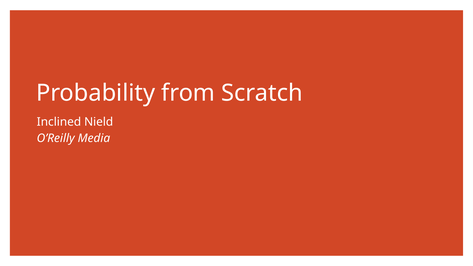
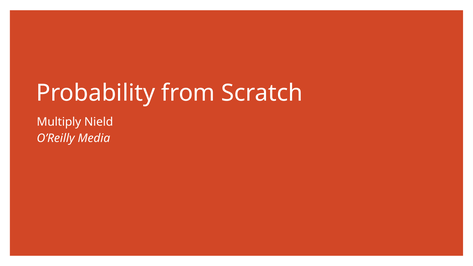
Inclined: Inclined -> Multiply
